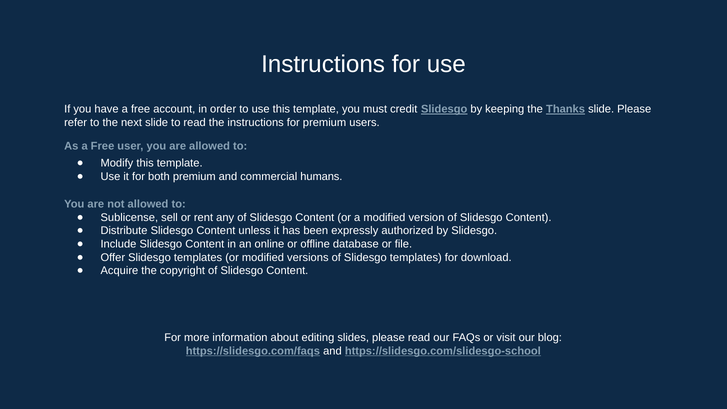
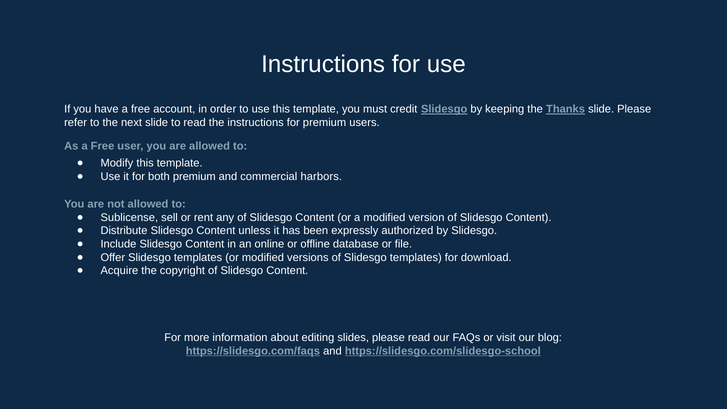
humans: humans -> harbors
